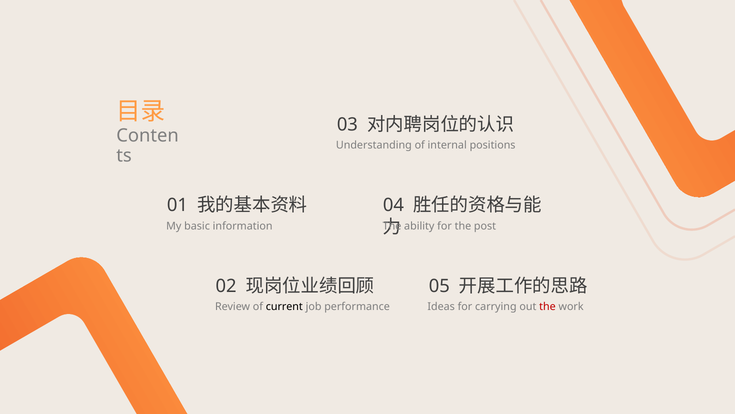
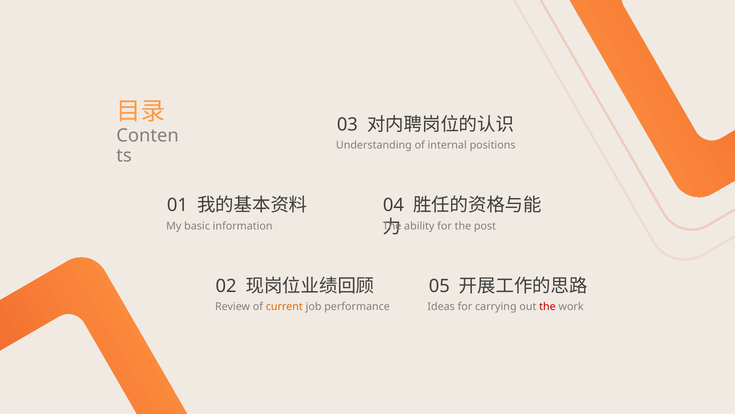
current colour: black -> orange
